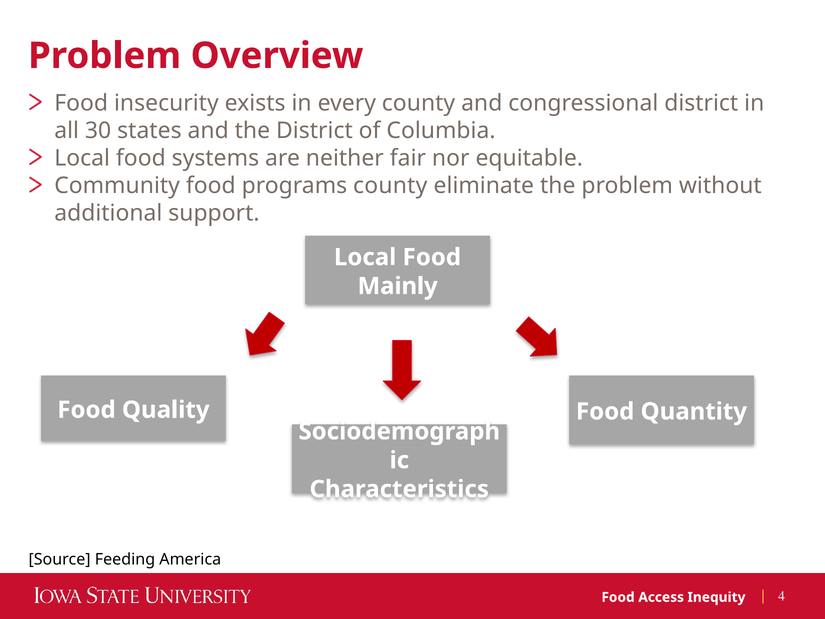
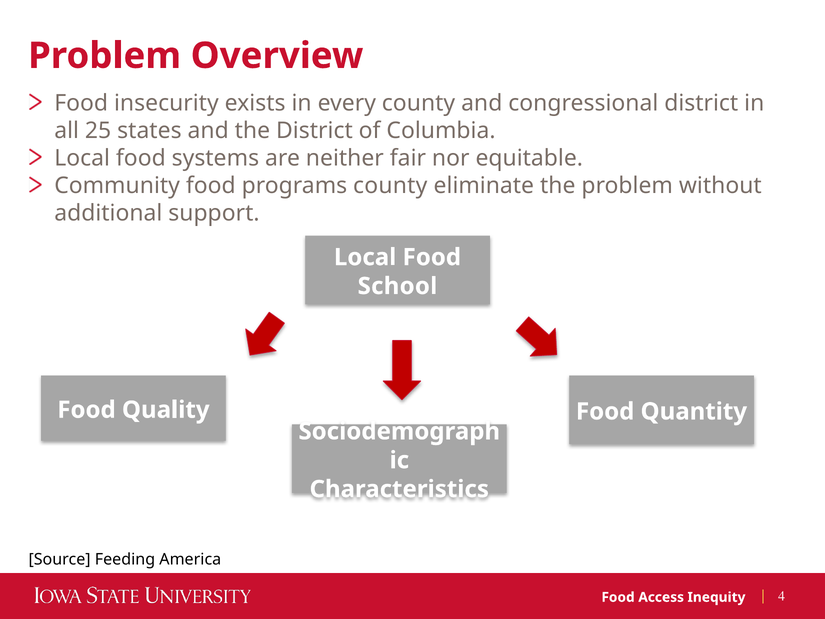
30: 30 -> 25
Mainly: Mainly -> School
